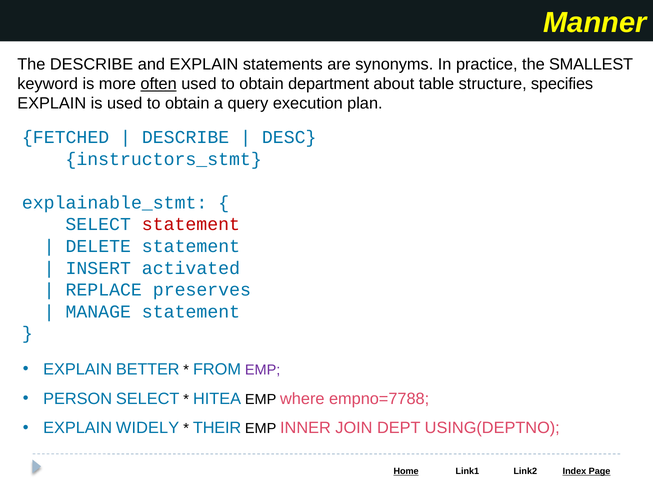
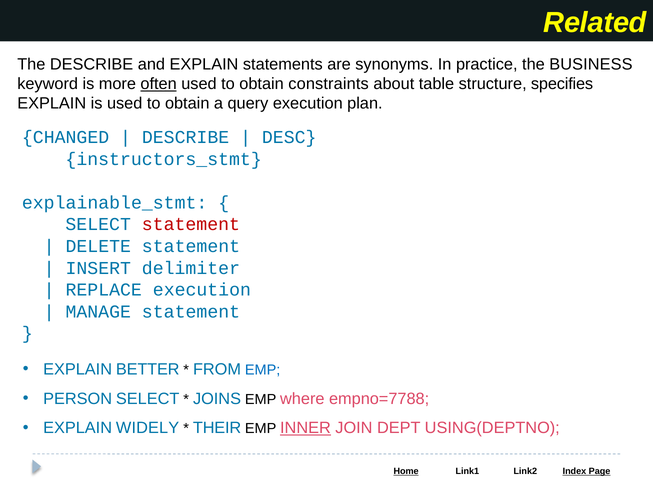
Manner: Manner -> Related
SMALLEST: SMALLEST -> BUSINESS
department: department -> constraints
FETCHED: FETCHED -> CHANGED
activated: activated -> delimiter
REPLACE preserves: preserves -> execution
EMP at (263, 370) colour: purple -> blue
HITEA: HITEA -> JOINS
INNER underline: none -> present
